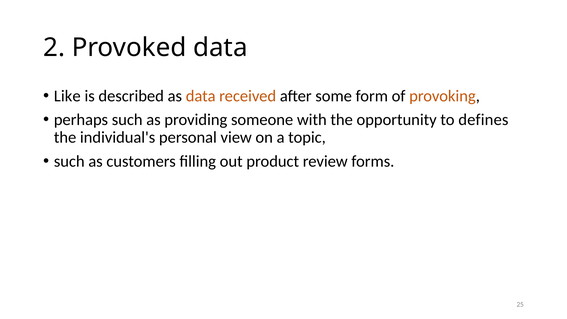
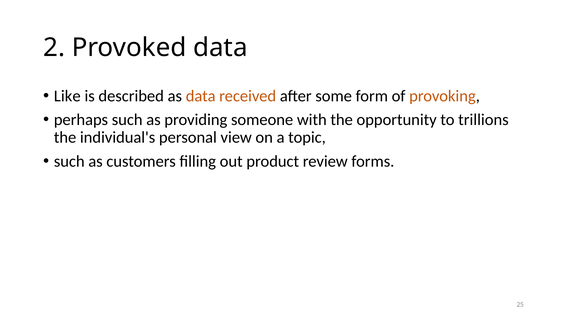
defines: defines -> trillions
